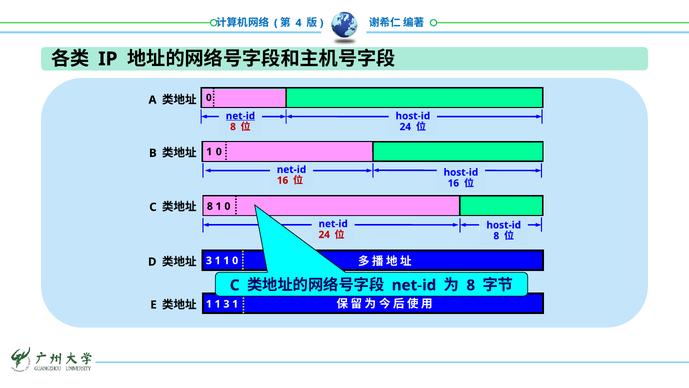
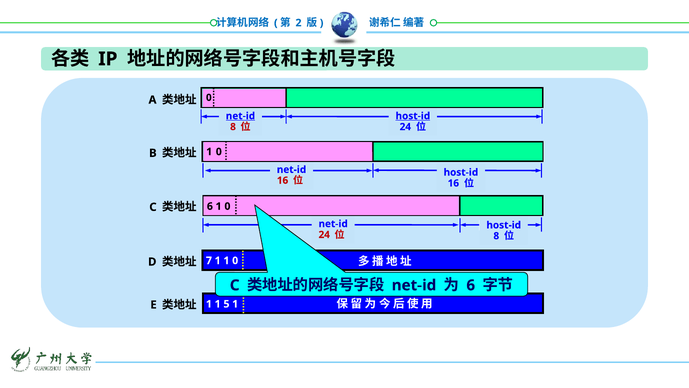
4: 4 -> 2
host-id at (413, 116) underline: none -> present
8 at (210, 206): 8 -> 6
3 at (209, 260): 3 -> 7
8 at (471, 285): 8 -> 6
1 3: 3 -> 5
